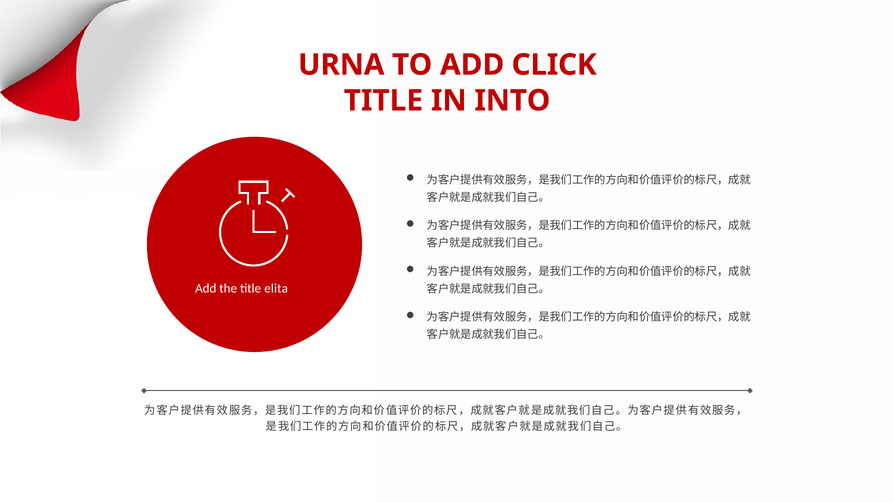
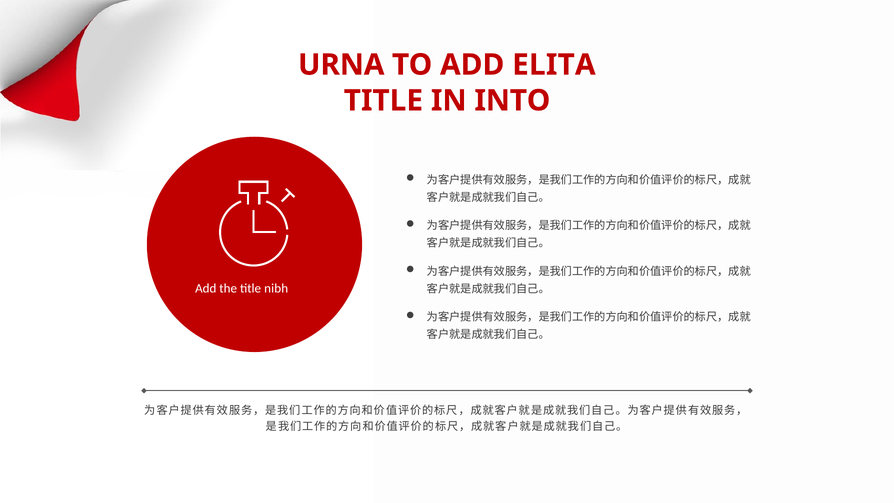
CLICK: CLICK -> ELITA
elita: elita -> nibh
